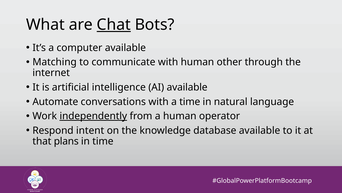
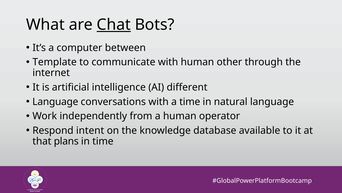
computer available: available -> between
Matching: Matching -> Template
AI available: available -> different
Automate at (55, 101): Automate -> Language
independently underline: present -> none
